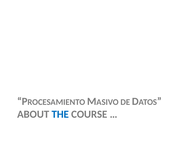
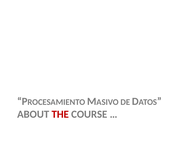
THE colour: blue -> red
